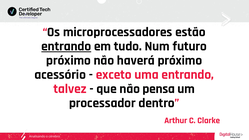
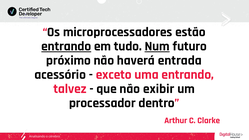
Num underline: none -> present
haverá próximo: próximo -> entrada
pensa: pensa -> exibir
